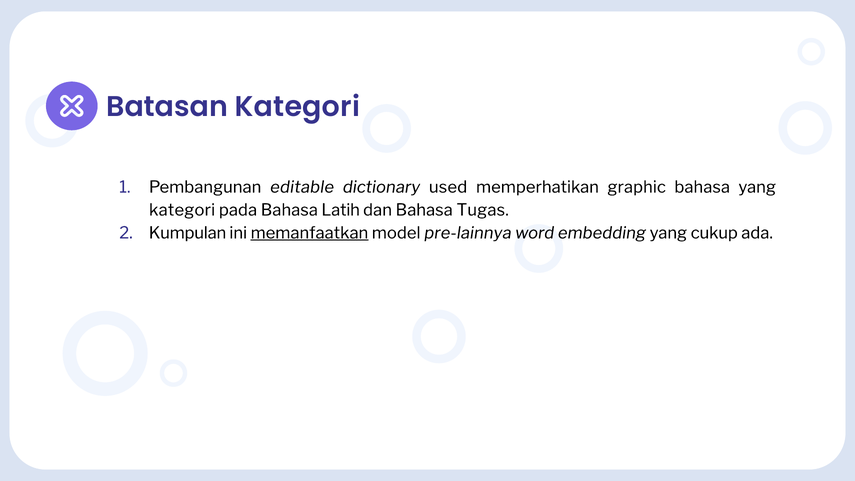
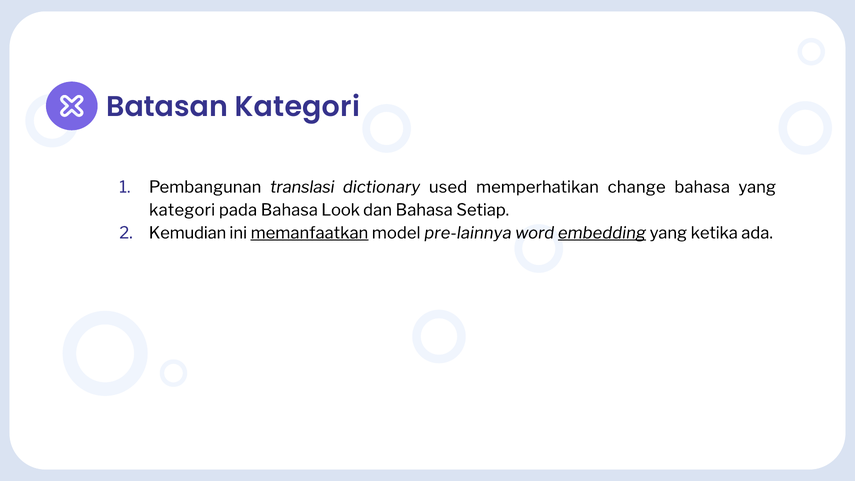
editable: editable -> translasi
graphic: graphic -> change
Latih: Latih -> Look
Tugas: Tugas -> Setiap
Kumpulan: Kumpulan -> Kemudian
embedding underline: none -> present
cukup: cukup -> ketika
